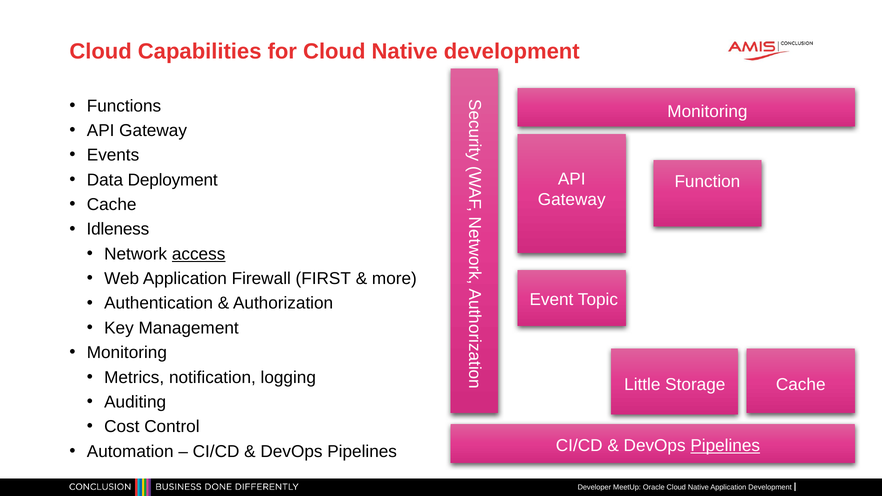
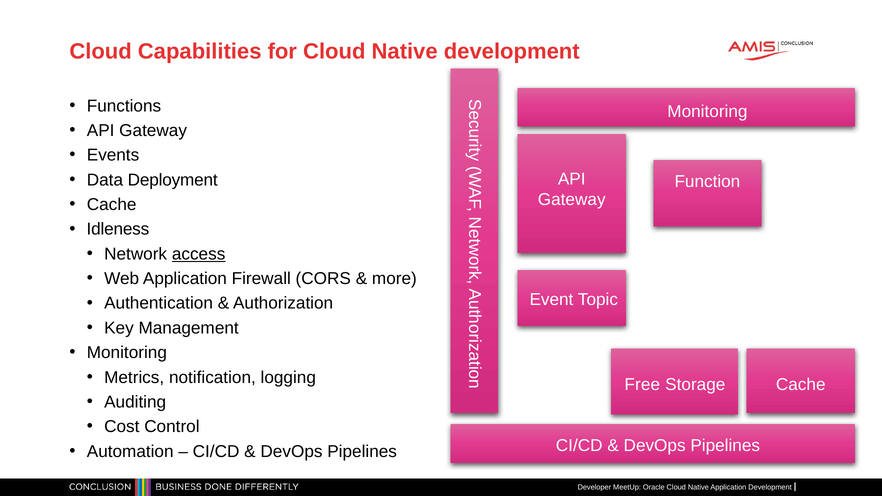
FIRST: FIRST -> CORS
Little: Little -> Free
Pipelines at (725, 446) underline: present -> none
